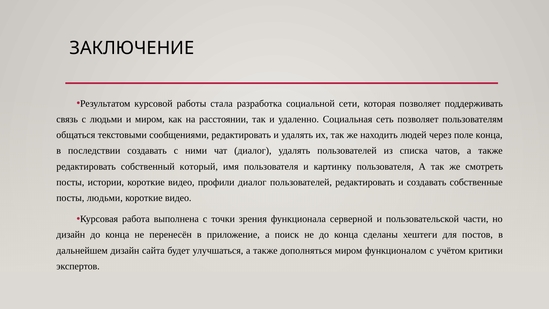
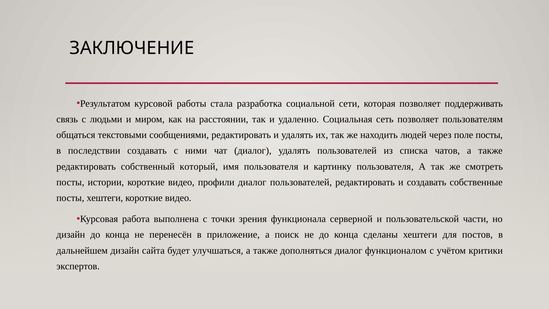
поле конца: конца -> посты
посты людьми: людьми -> хештеги
дополняться миром: миром -> диалог
